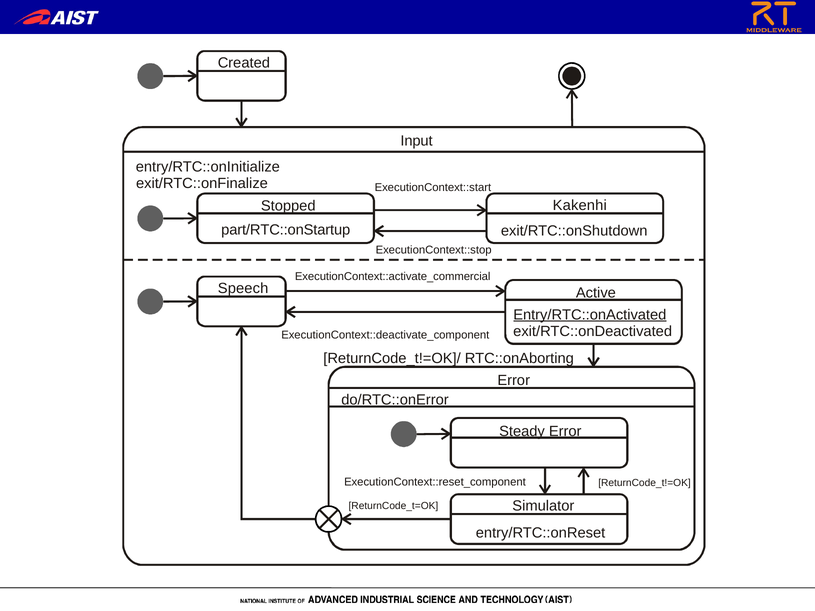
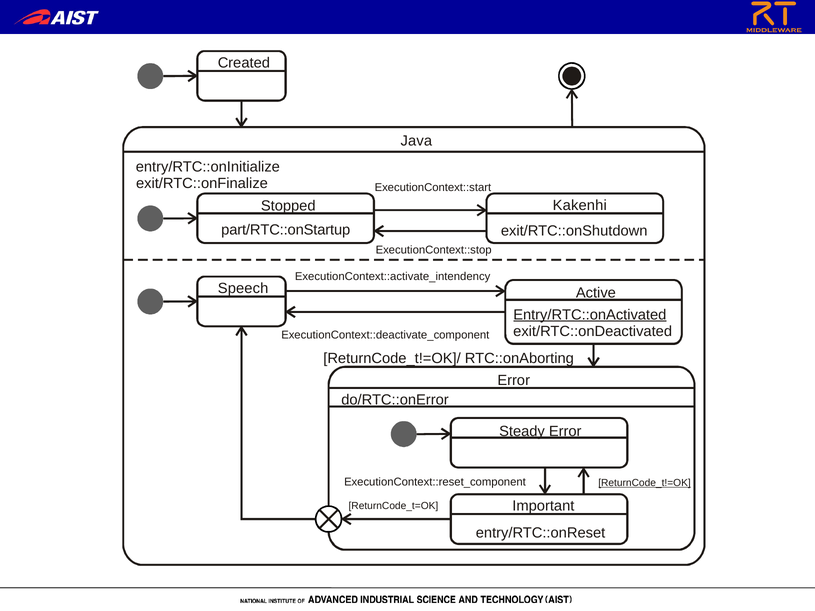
Input: Input -> Java
ExecutionContext::activate_commercial: ExecutionContext::activate_commercial -> ExecutionContext::activate_intendency
ReturnCode_t!=OK underline: none -> present
Simulator: Simulator -> Important
